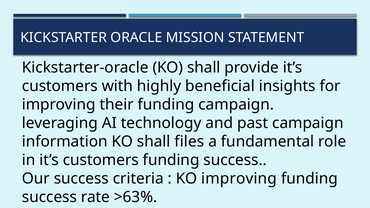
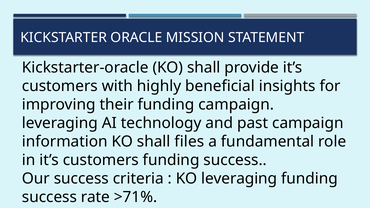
KO improving: improving -> leveraging
>63%: >63% -> >71%
